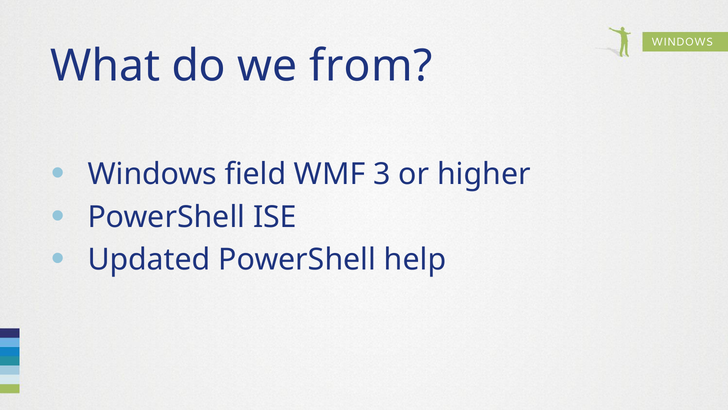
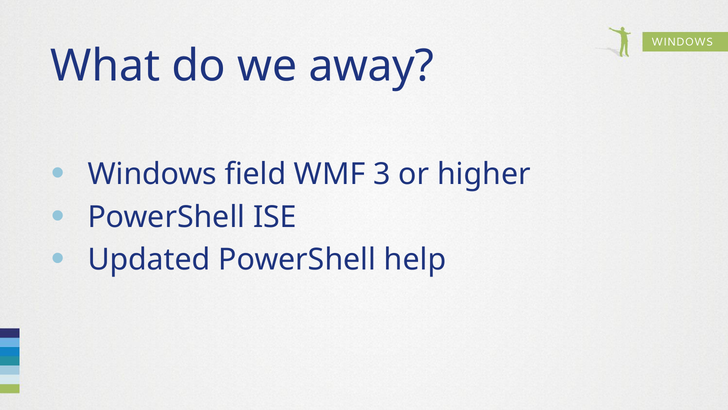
from: from -> away
